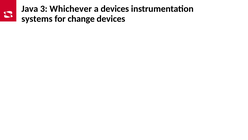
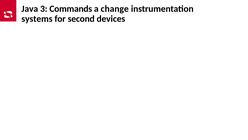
Whichever: Whichever -> Commands
a devices: devices -> change
change: change -> second
